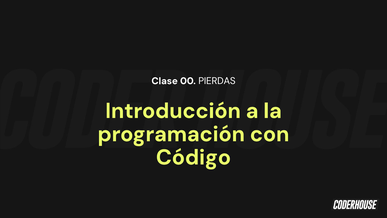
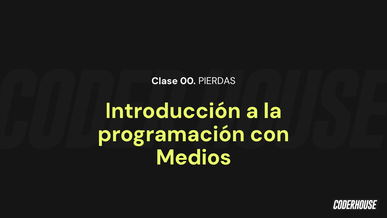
Código: Código -> Medios
